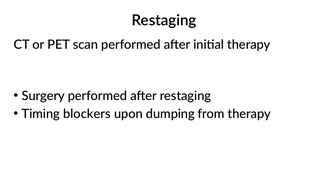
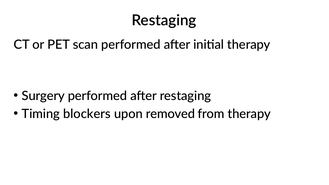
dumping: dumping -> removed
